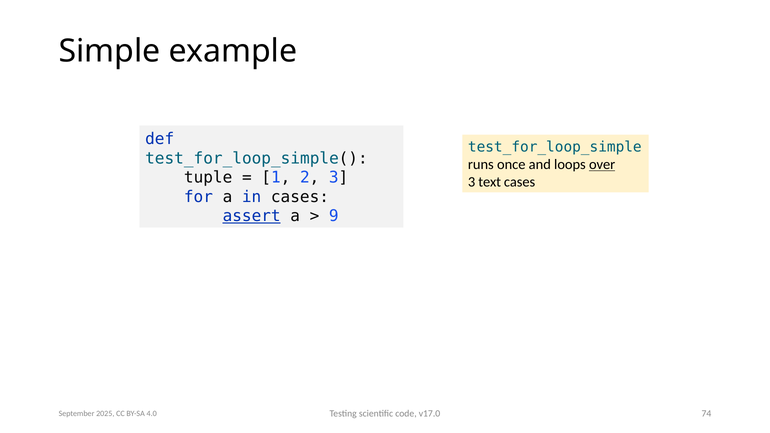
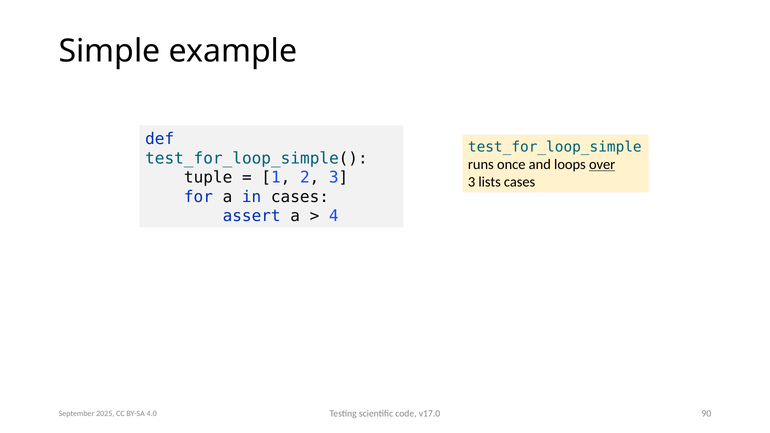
text: text -> lists
assert underline: present -> none
9: 9 -> 4
74: 74 -> 90
